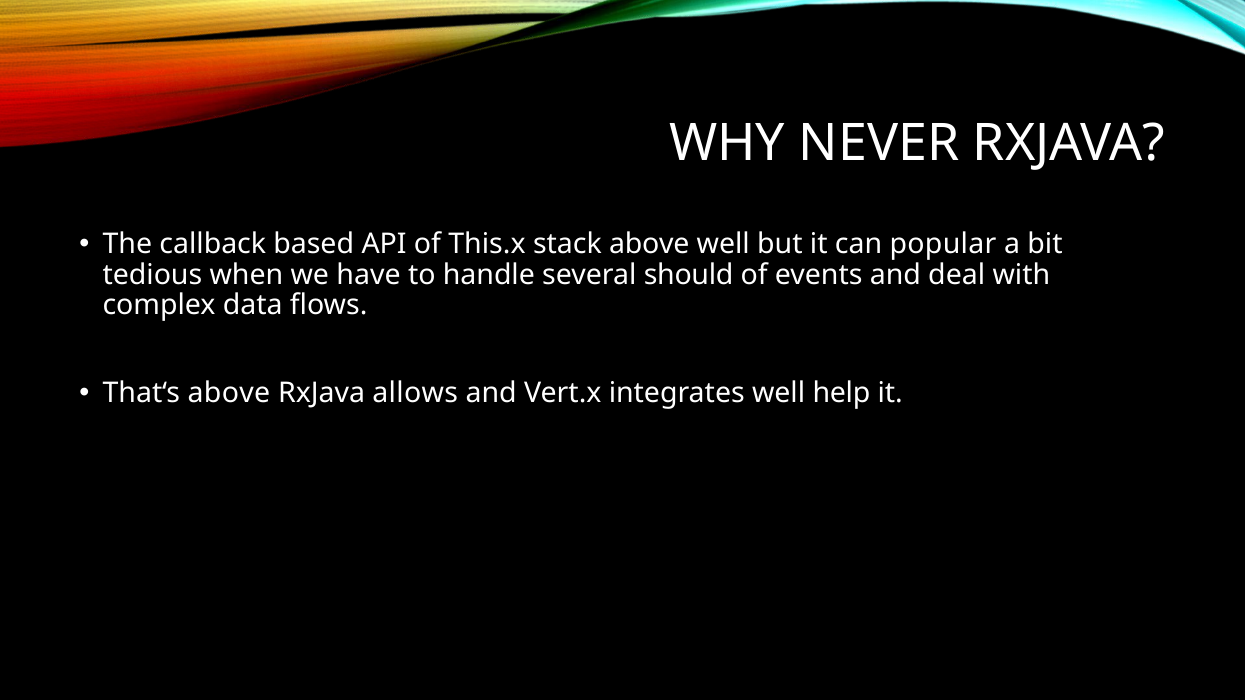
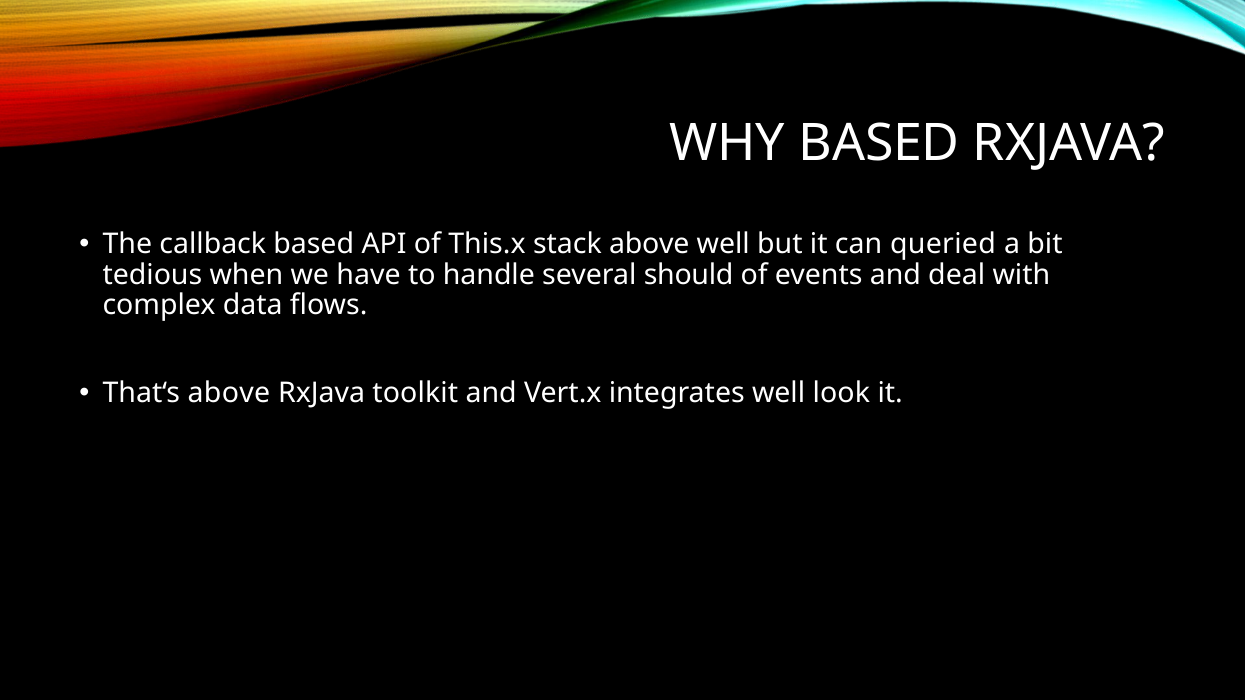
WHY NEVER: NEVER -> BASED
popular: popular -> queried
allows: allows -> toolkit
help: help -> look
